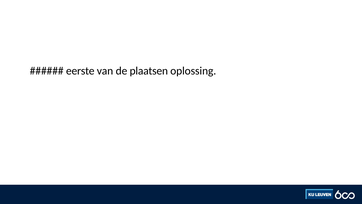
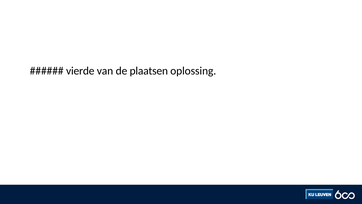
eerste: eerste -> vierde
